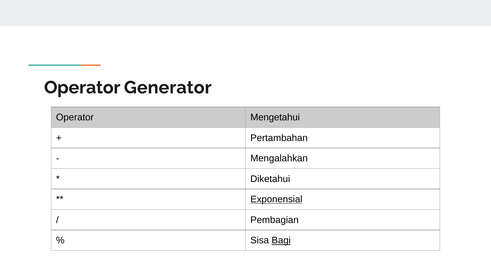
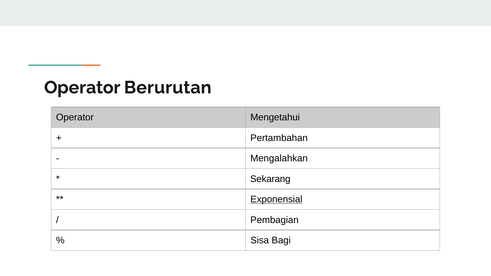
Generator: Generator -> Berurutan
Diketahui: Diketahui -> Sekarang
Bagi underline: present -> none
